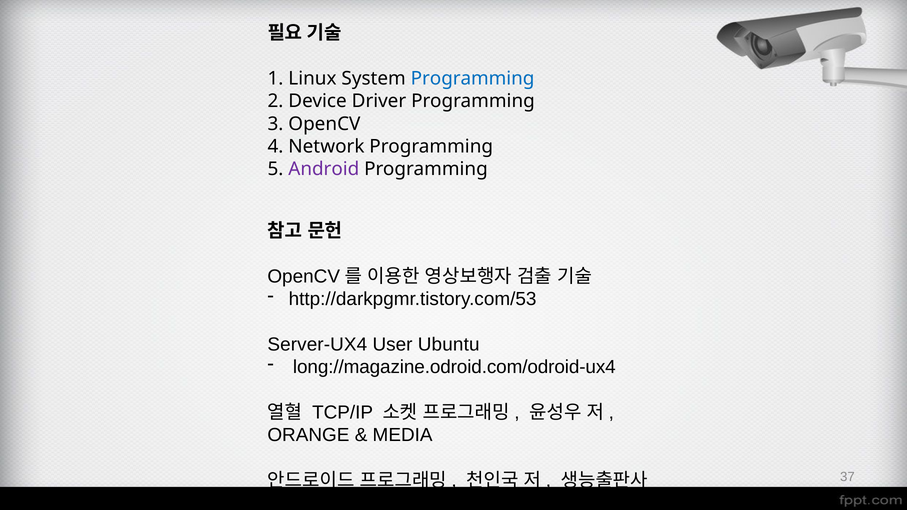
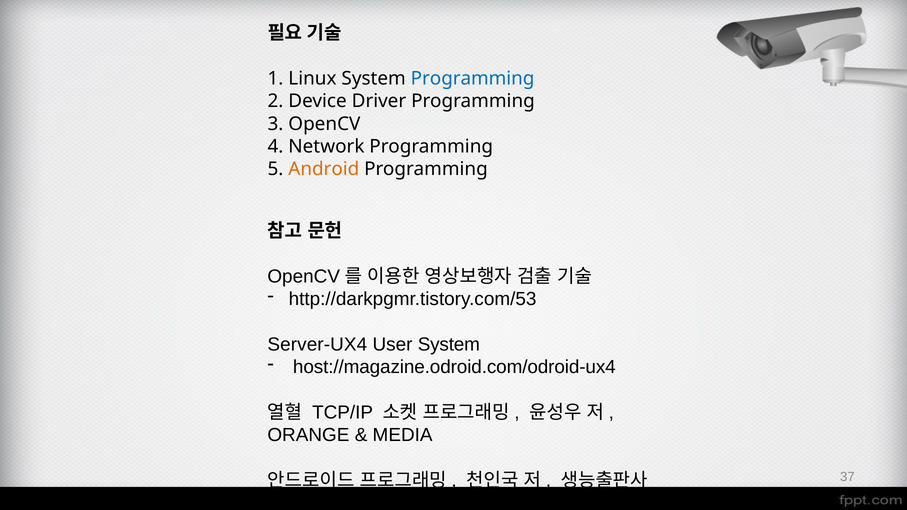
Android colour: purple -> orange
User Ubuntu: Ubuntu -> System
long://magazine.odroid.com/odroid-ux4: long://magazine.odroid.com/odroid-ux4 -> host://magazine.odroid.com/odroid-ux4
